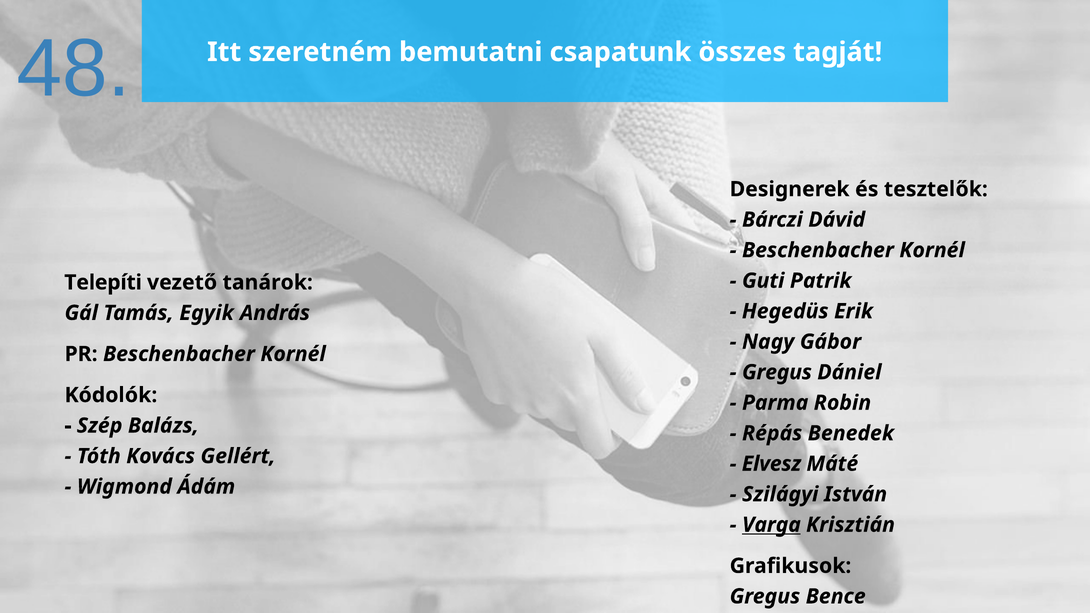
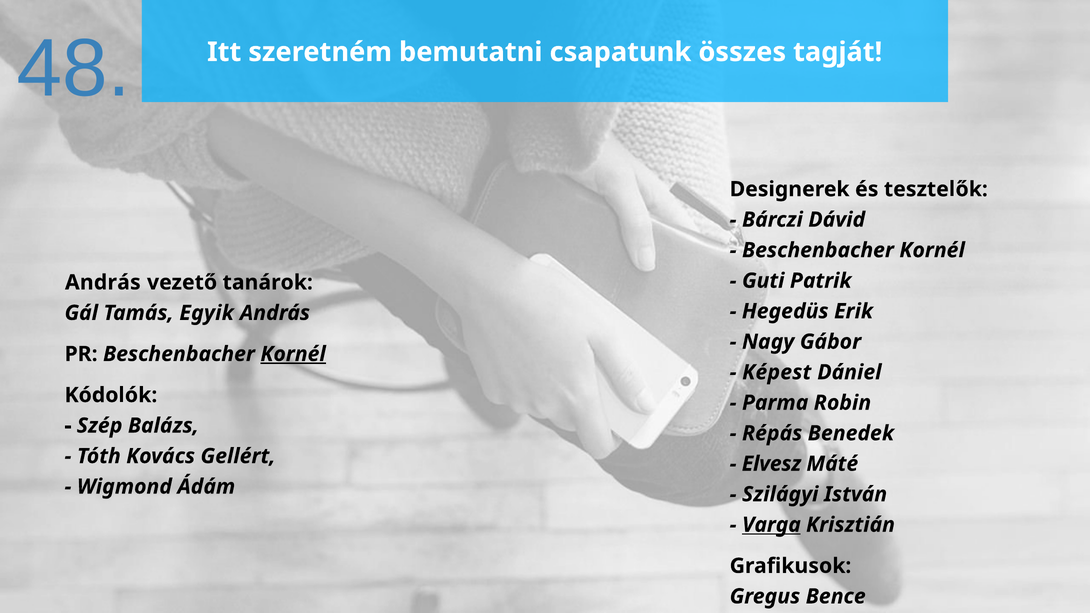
Telepíti at (103, 282): Telepíti -> András
Kornél at (293, 354) underline: none -> present
Gregus at (777, 372): Gregus -> Képest
